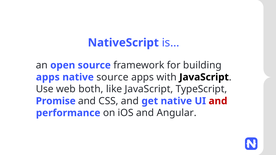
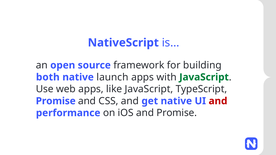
apps at (48, 77): apps -> both
native source: source -> launch
JavaScript at (204, 77) colour: black -> green
web both: both -> apps
and Angular: Angular -> Promise
